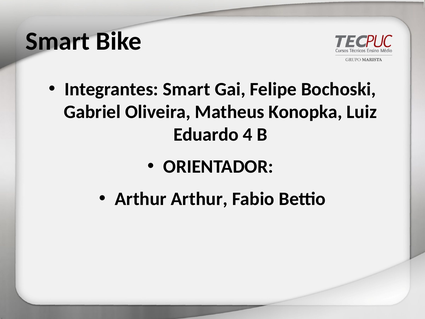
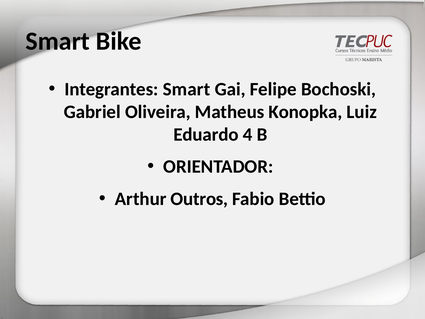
Arthur Arthur: Arthur -> Outros
